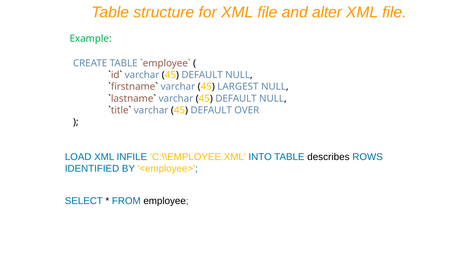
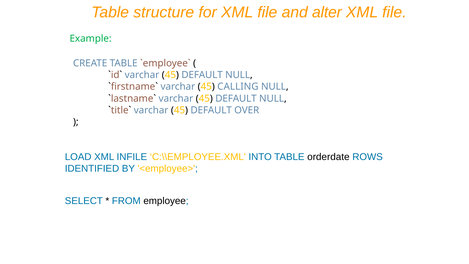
LARGEST: LARGEST -> CALLING
describes: describes -> orderdate
